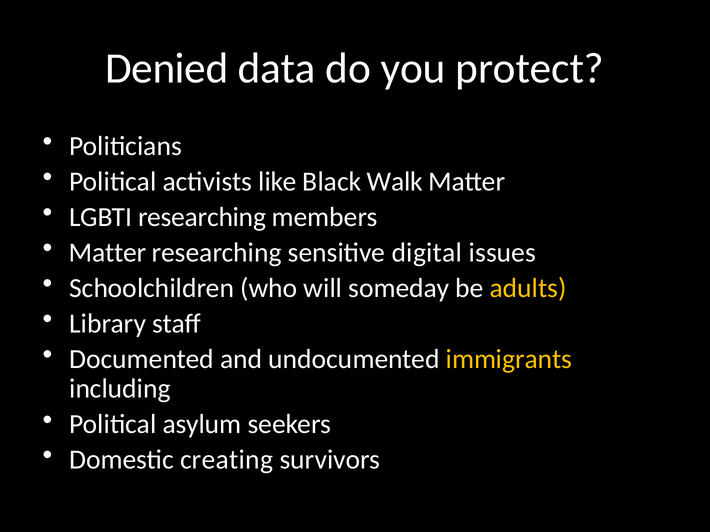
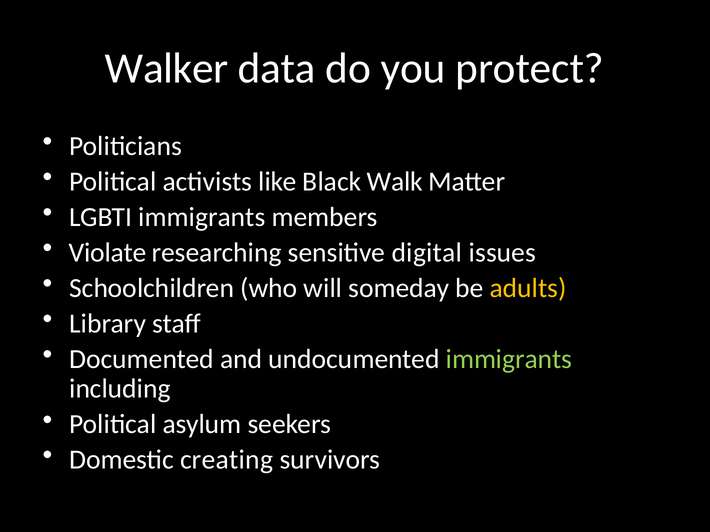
Denied: Denied -> Walker
LGBTI researching: researching -> immigrants
Matter at (108, 253): Matter -> Violate
immigrants at (509, 359) colour: yellow -> light green
